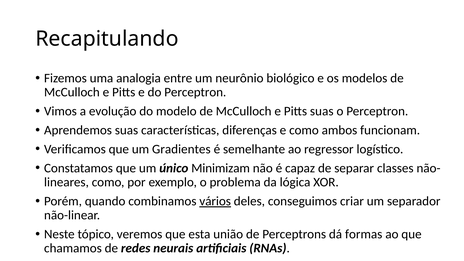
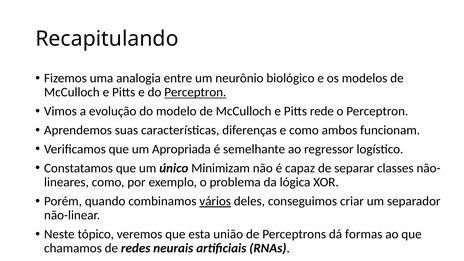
Perceptron at (195, 92) underline: none -> present
Pitts suas: suas -> rede
Gradientes: Gradientes -> Apropriada
